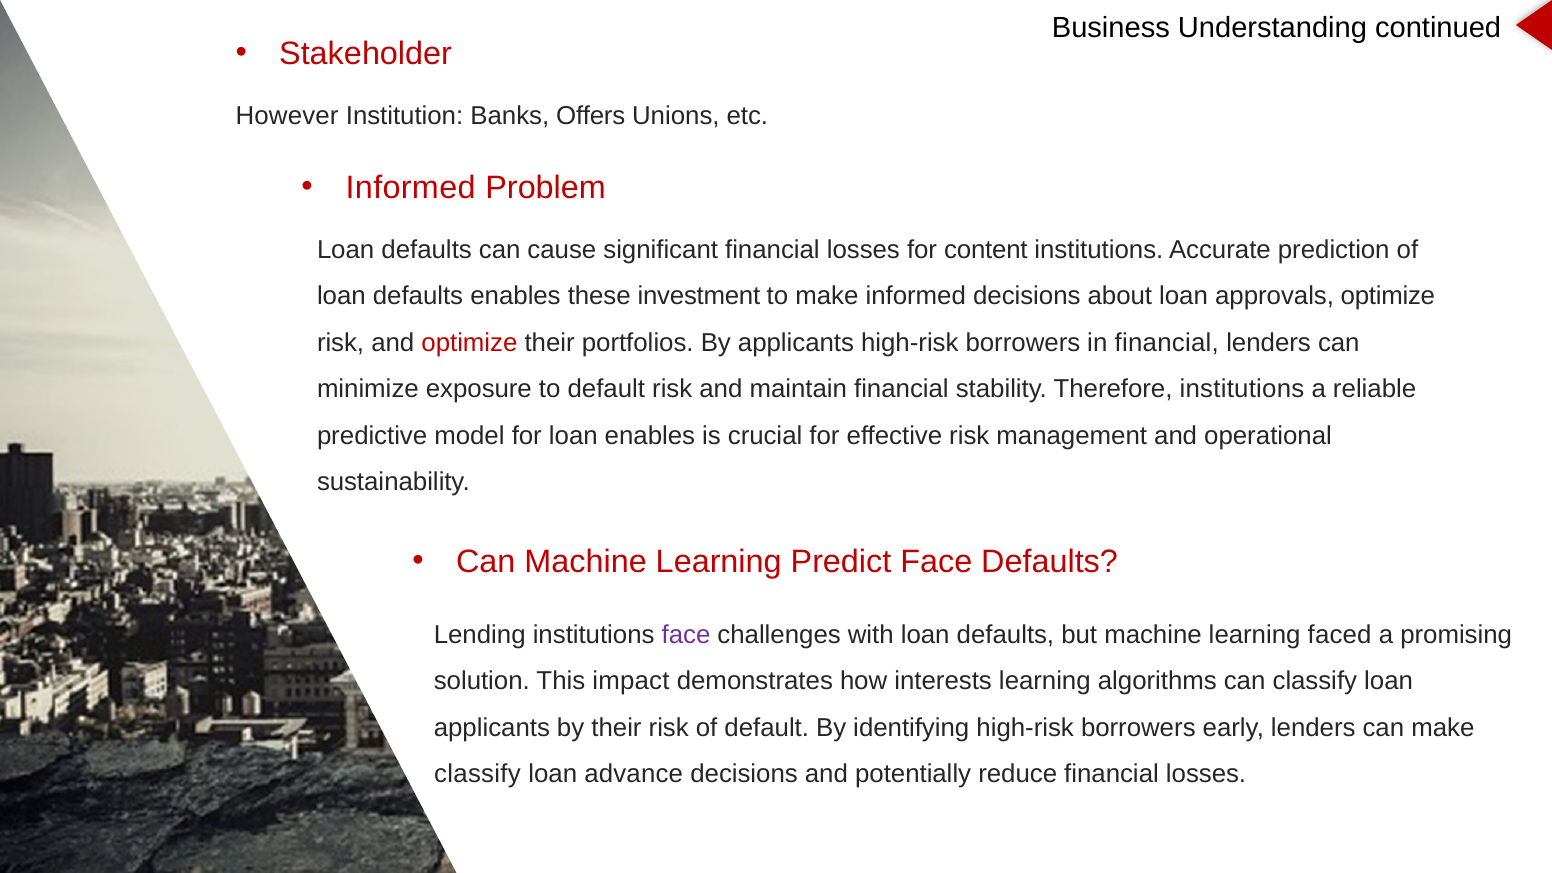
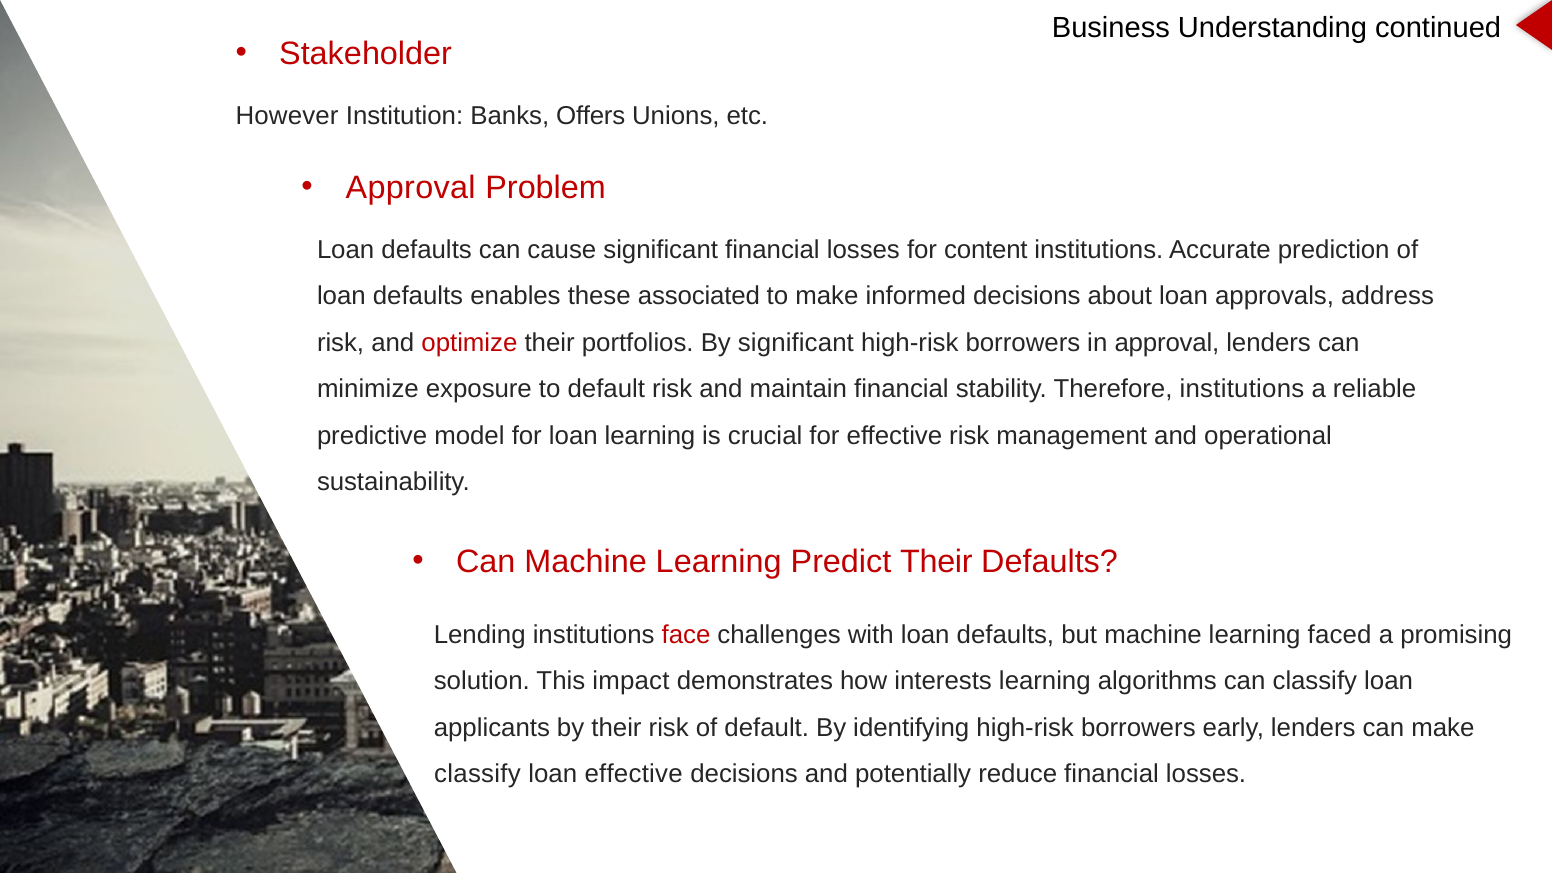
Informed at (411, 188): Informed -> Approval
investment: investment -> associated
approvals optimize: optimize -> address
By applicants: applicants -> significant
in financial: financial -> approval
loan enables: enables -> learning
Predict Face: Face -> Their
face at (686, 635) colour: purple -> red
loan advance: advance -> effective
